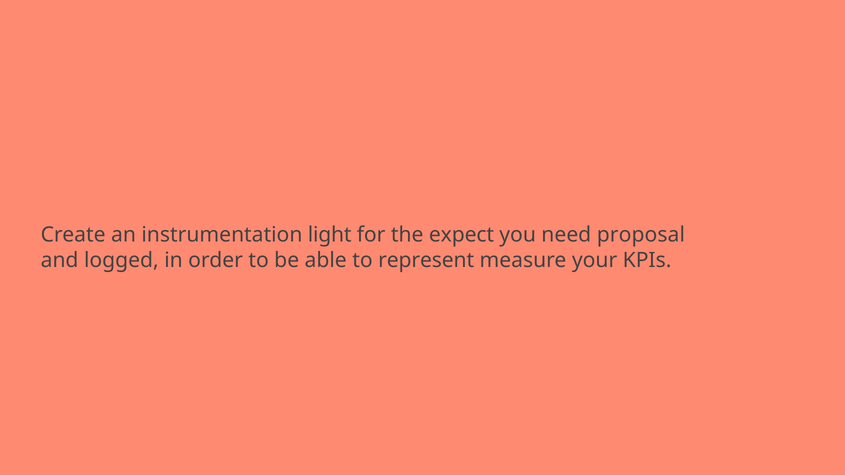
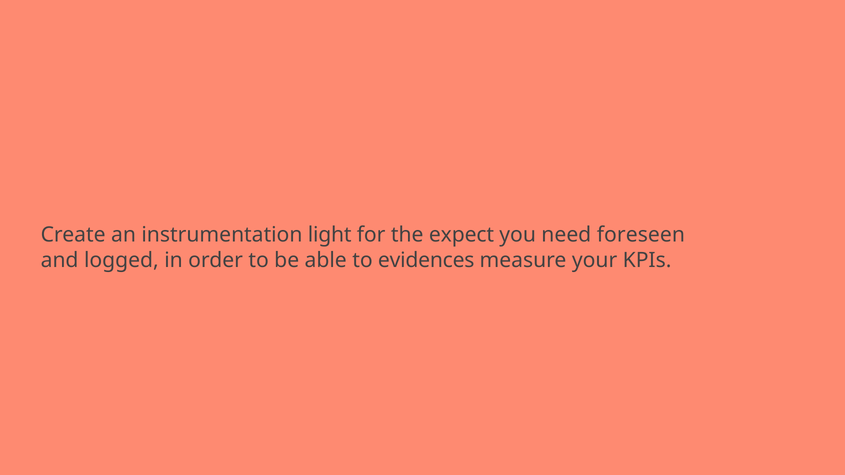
proposal: proposal -> foreseen
represent: represent -> evidences
